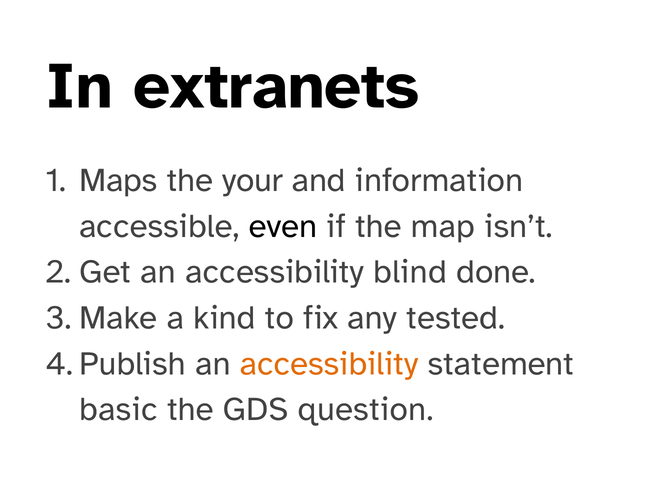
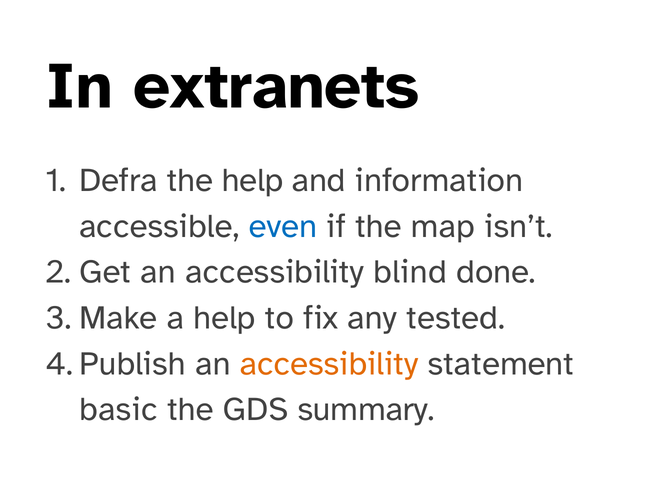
Maps: Maps -> Defra
the your: your -> help
even colour: black -> blue
a kind: kind -> help
question: question -> summary
